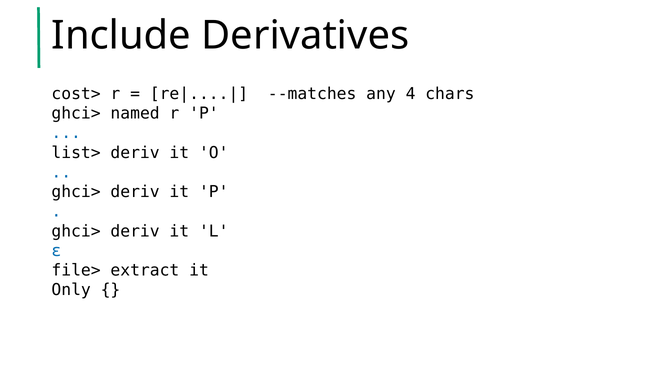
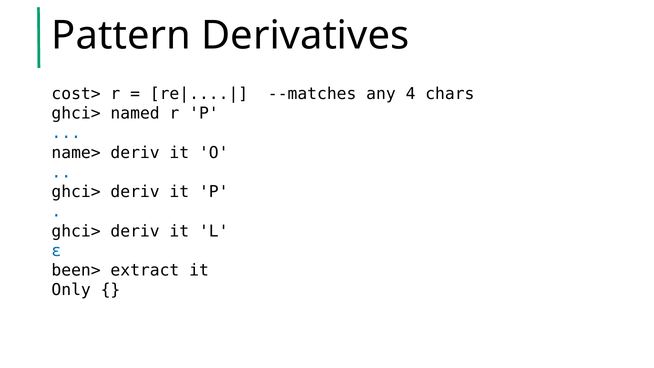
Include: Include -> Pattern
list>: list> -> name>
file>: file> -> been>
